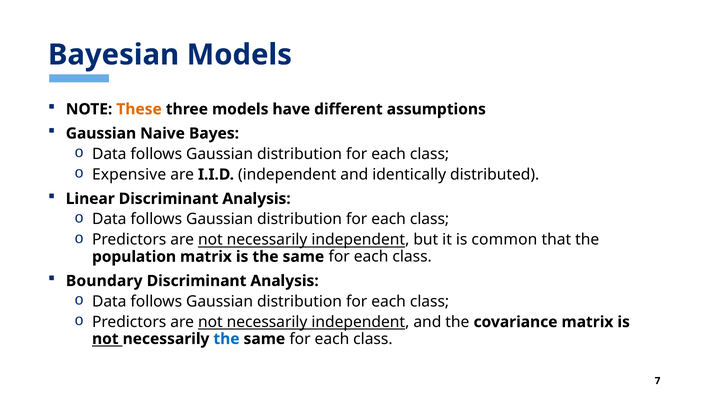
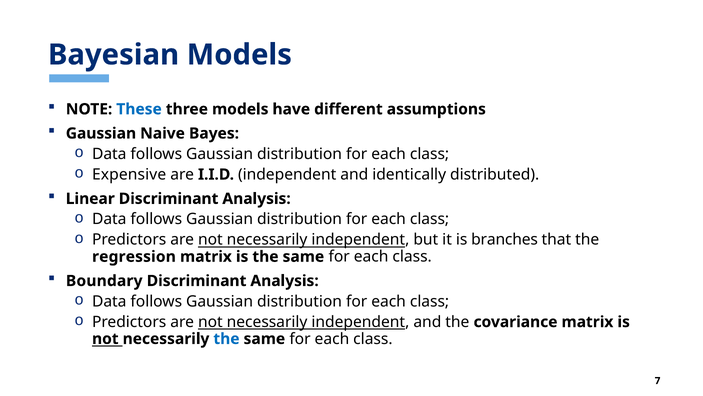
These colour: orange -> blue
common: common -> branches
population: population -> regression
